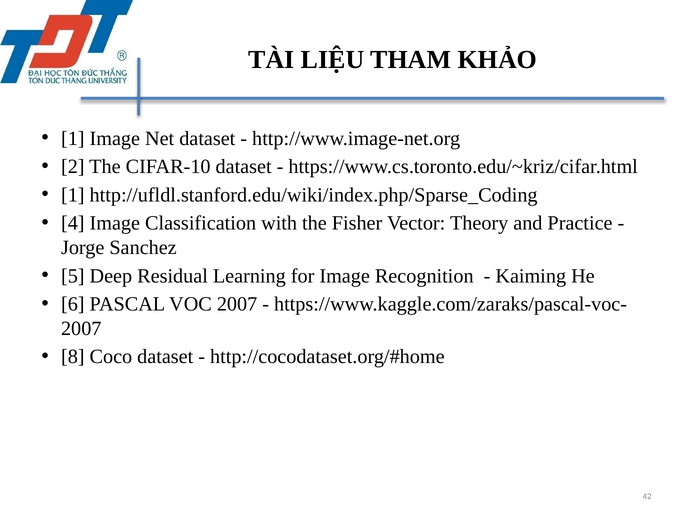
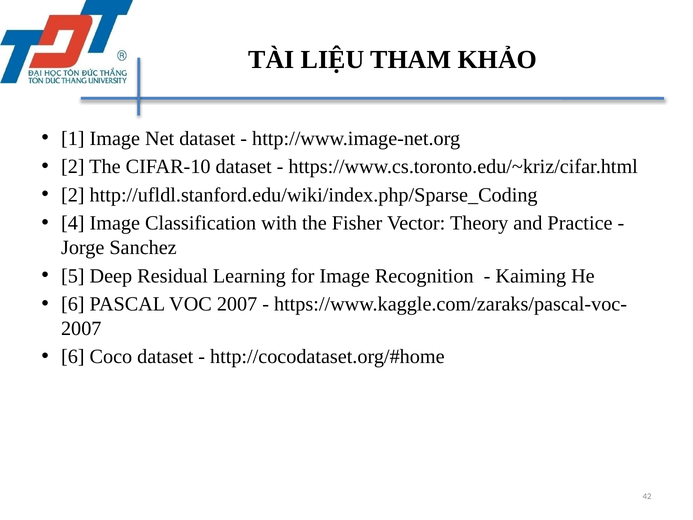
1 at (73, 195): 1 -> 2
8 at (73, 357): 8 -> 6
